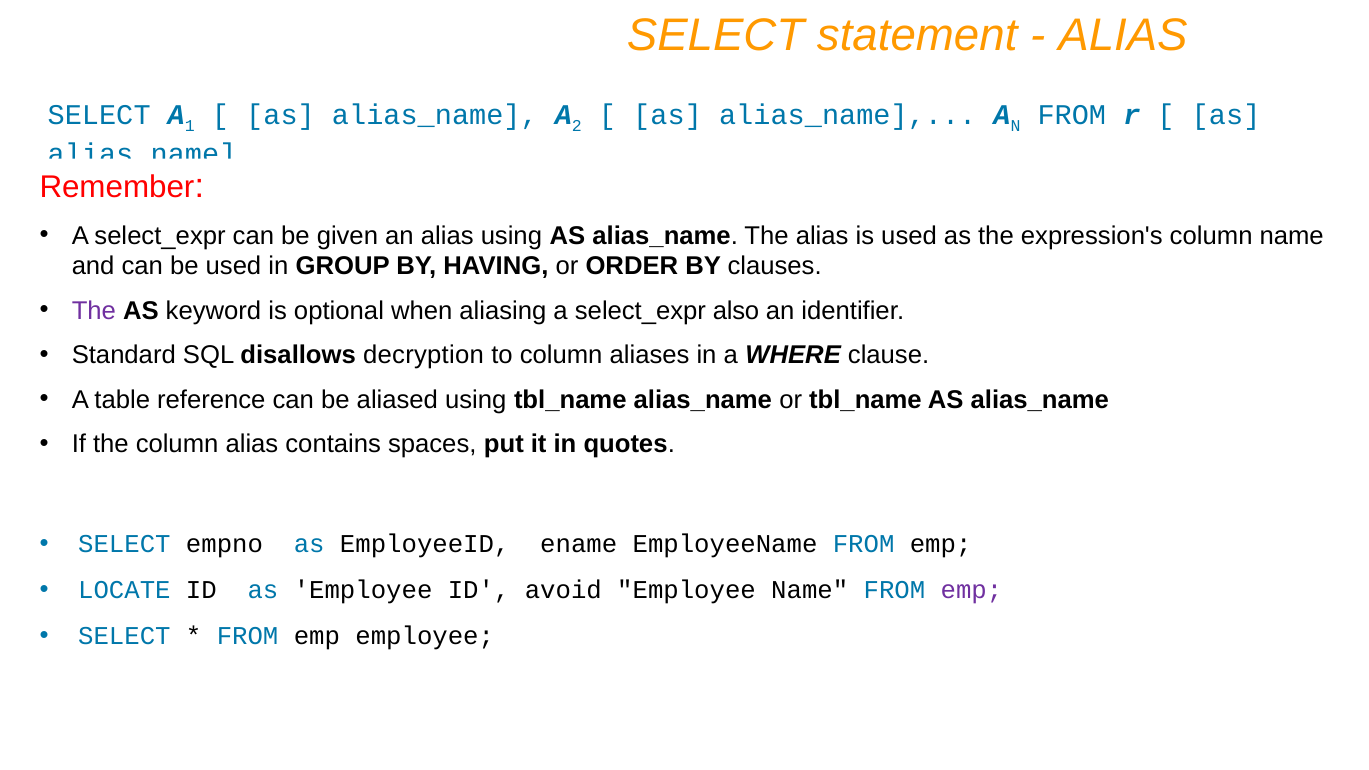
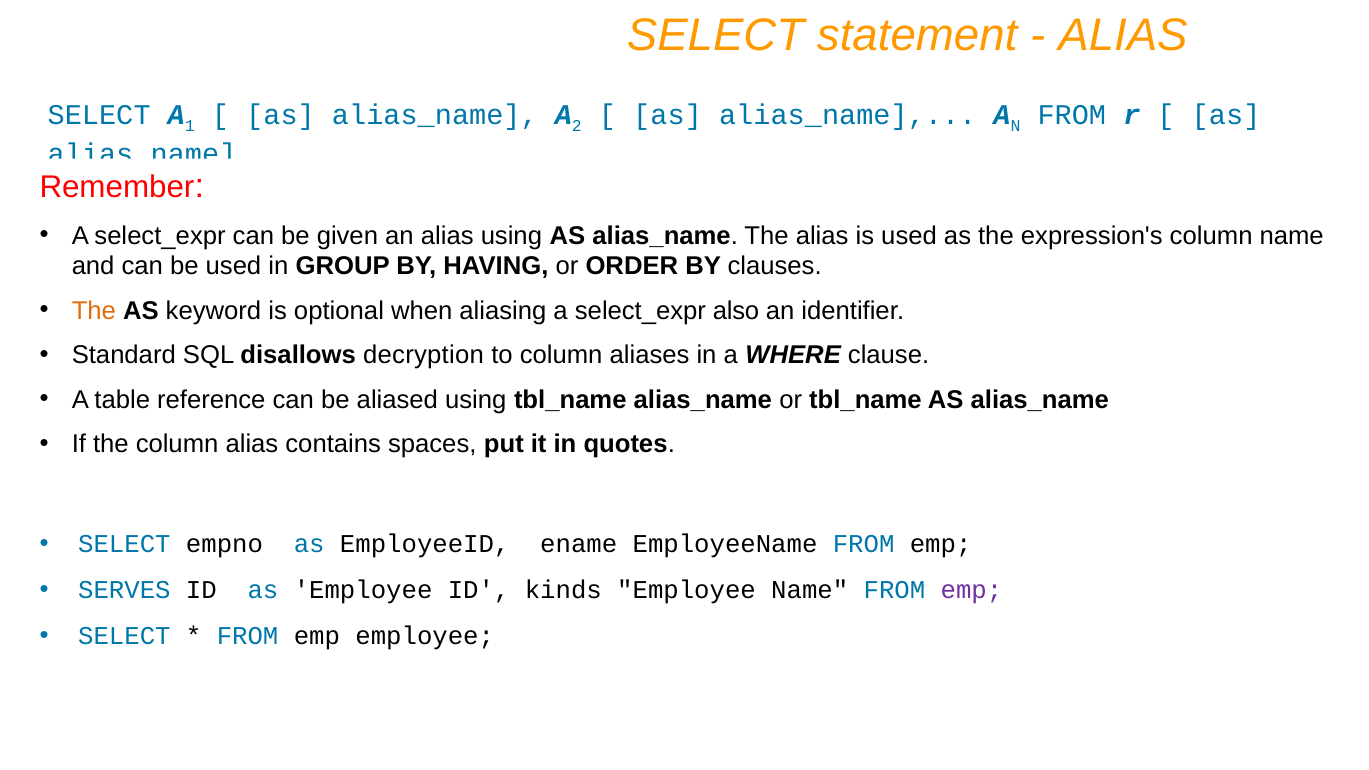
The at (94, 311) colour: purple -> orange
LOCATE: LOCATE -> SERVES
avoid: avoid -> kinds
